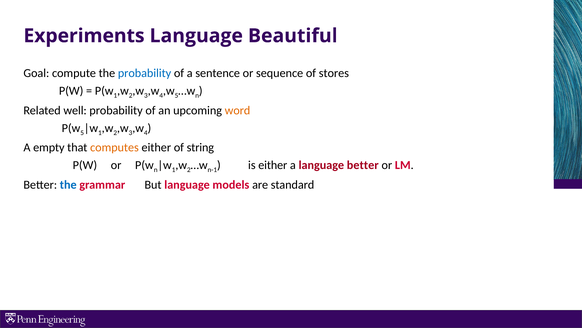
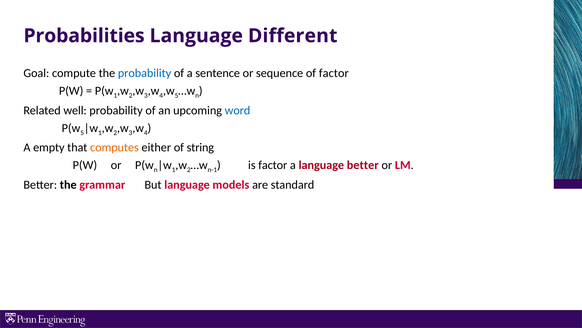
Experiments: Experiments -> Probabilities
Beautiful: Beautiful -> Different
of stores: stores -> factor
word colour: orange -> blue
is either: either -> factor
the at (68, 184) colour: blue -> black
